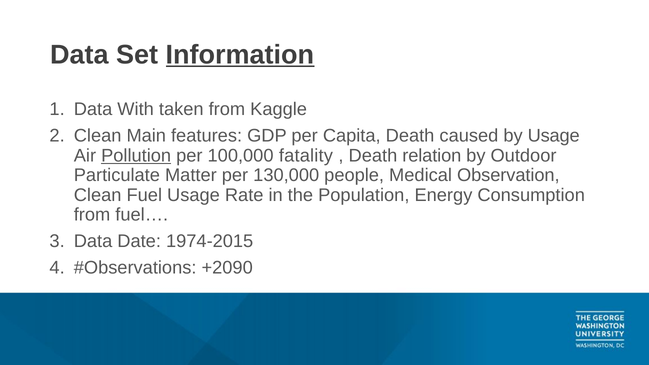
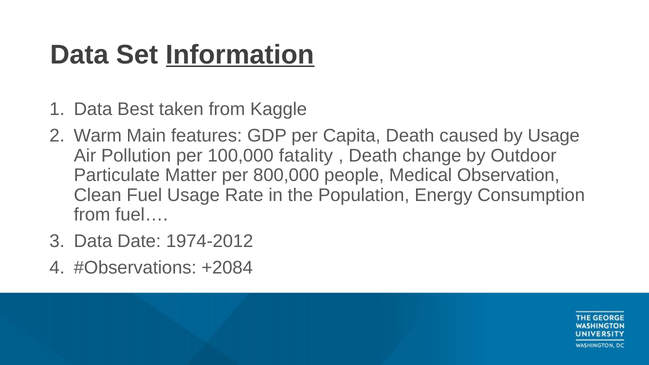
With: With -> Best
Clean at (98, 136): Clean -> Warm
Pollution underline: present -> none
relation: relation -> change
130,000: 130,000 -> 800,000
1974-2015: 1974-2015 -> 1974-2012
+2090: +2090 -> +2084
